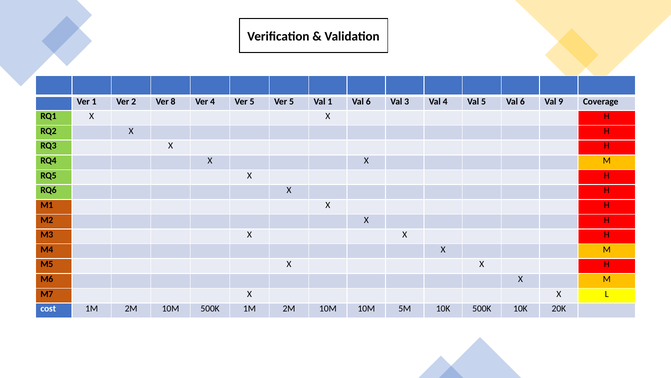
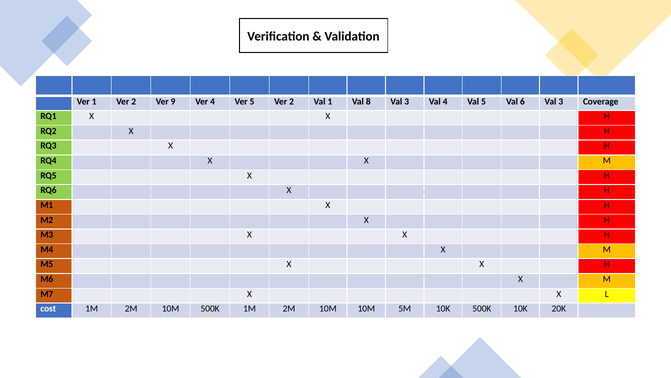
8: 8 -> 9
5 Ver 5: 5 -> 2
1 Val 6: 6 -> 8
6 Val 9: 9 -> 3
